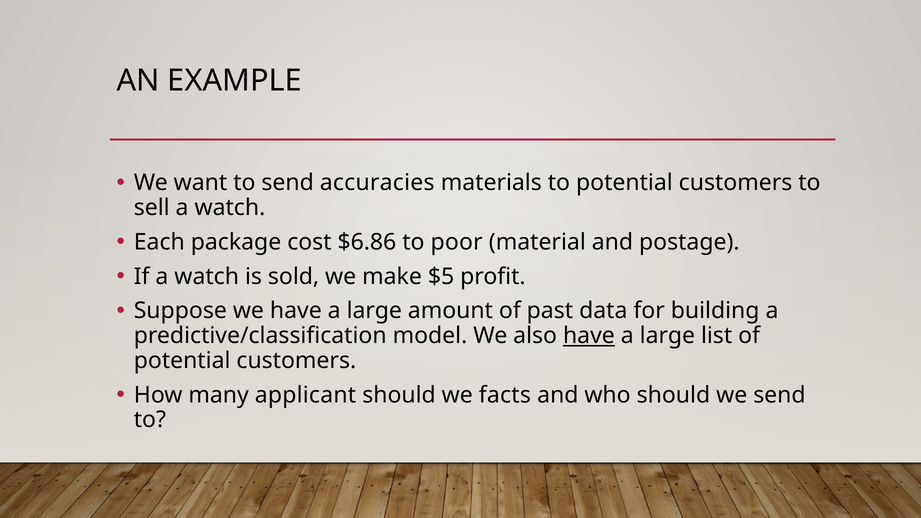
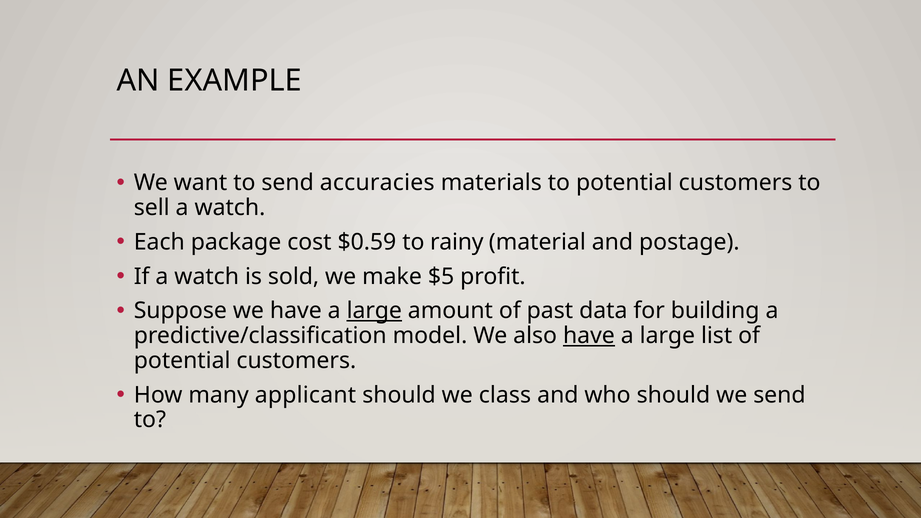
$6.86: $6.86 -> $0.59
poor: poor -> rainy
large at (374, 311) underline: none -> present
facts: facts -> class
